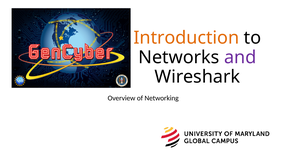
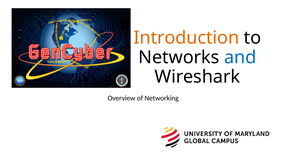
and colour: purple -> blue
